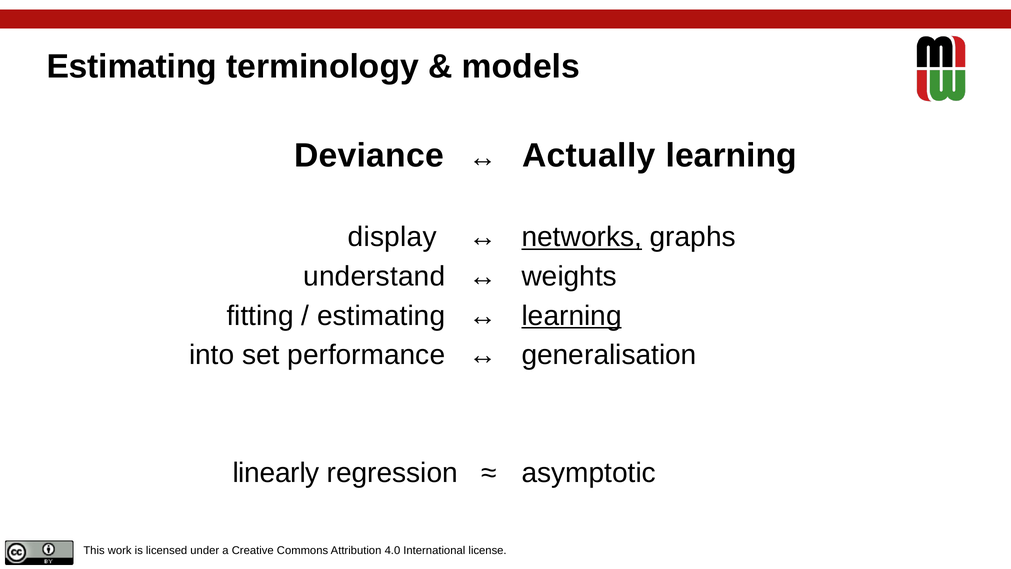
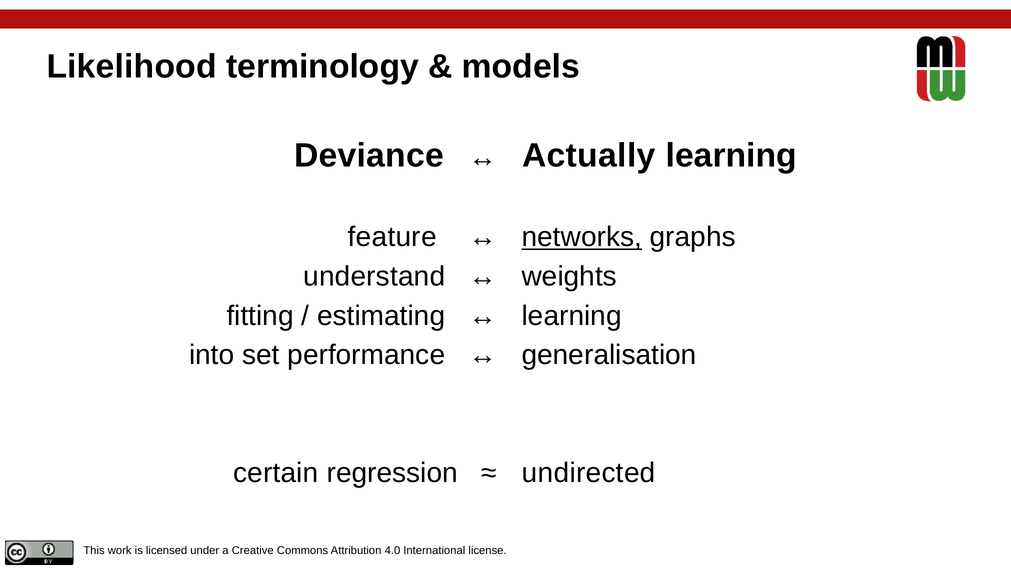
Estimating at (132, 67): Estimating -> Likelihood
display: display -> feature
learning at (572, 316) underline: present -> none
linearly: linearly -> certain
asymptotic: asymptotic -> undirected
